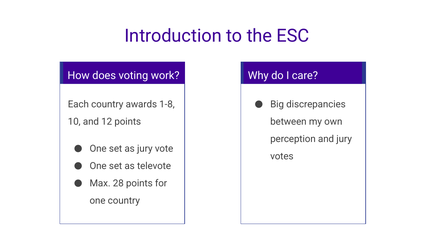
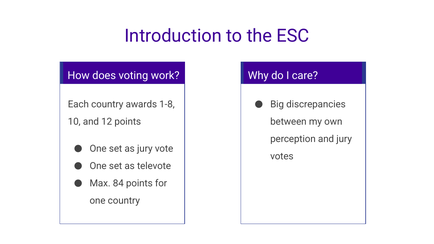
28: 28 -> 84
